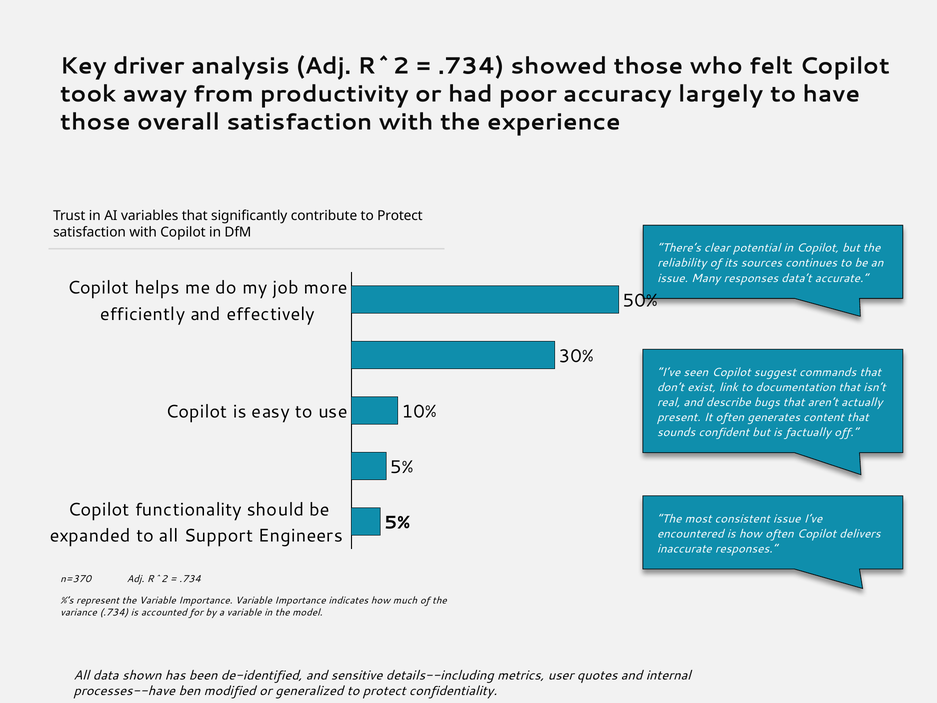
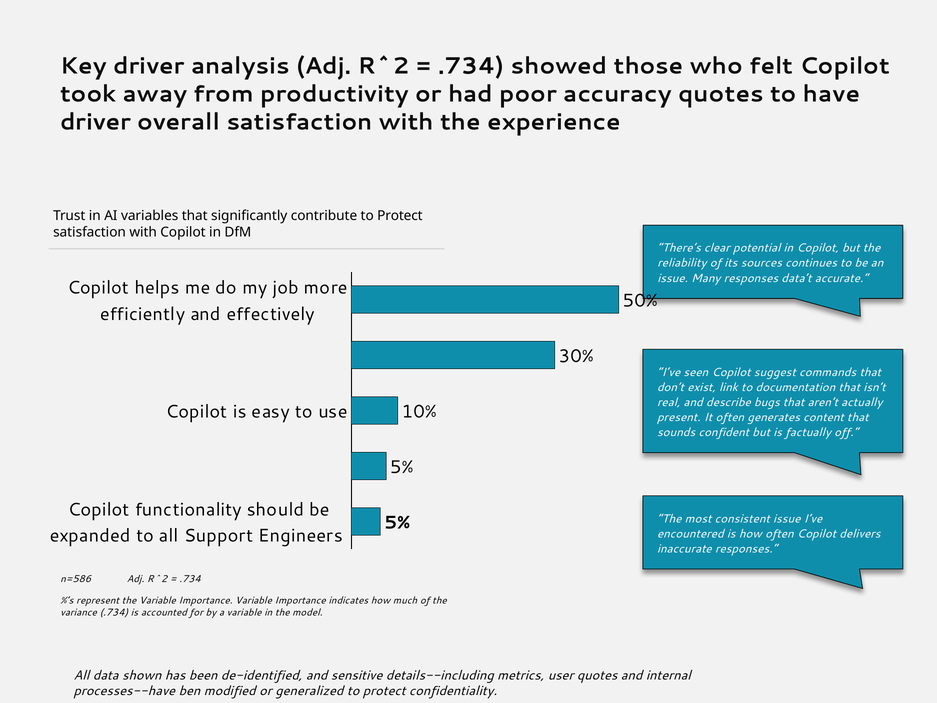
accuracy largely: largely -> quotes
those at (95, 122): those -> driver
n=370: n=370 -> n=586
